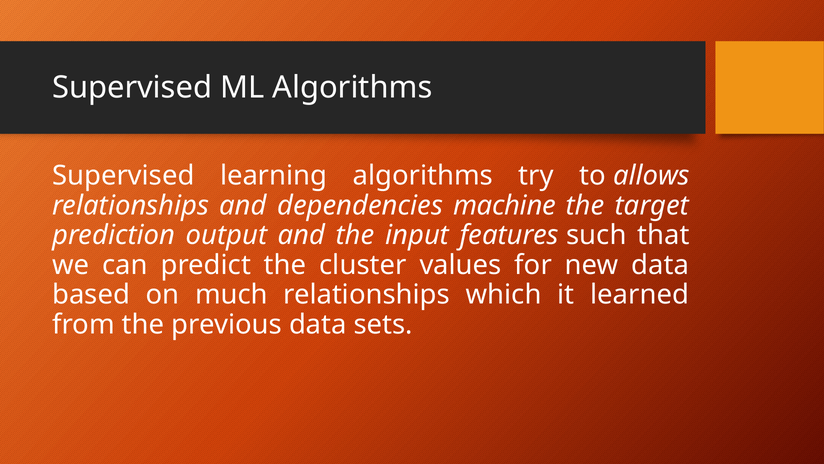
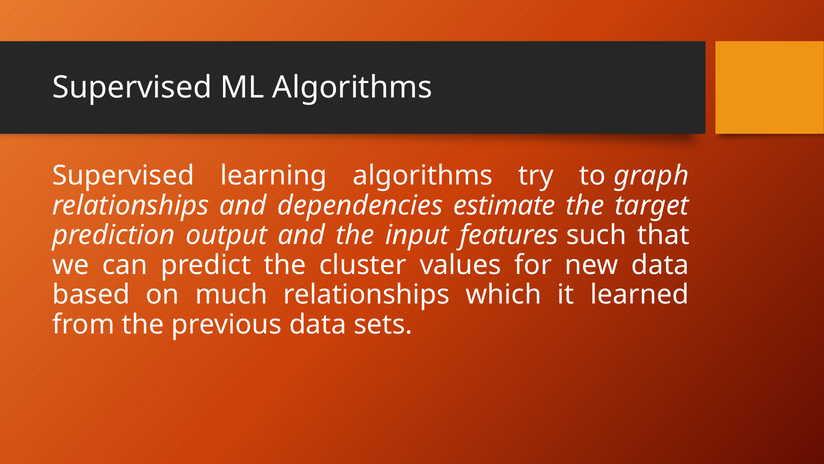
allows: allows -> graph
machine: machine -> estimate
